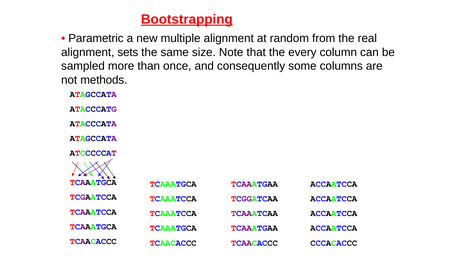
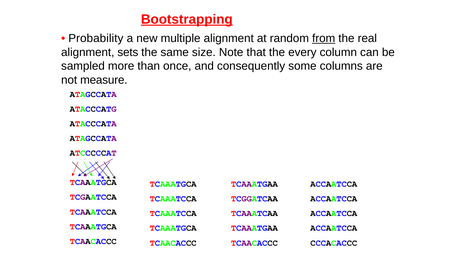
Parametric: Parametric -> Probability
from underline: none -> present
methods: methods -> measure
